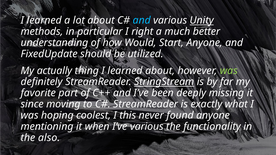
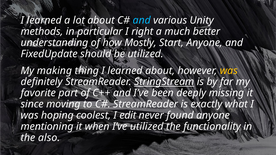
Unity underline: present -> none
Would: Would -> Mostly
actually: actually -> making
was at (229, 71) colour: light green -> yellow
this: this -> edit
I’ve various: various -> utilized
